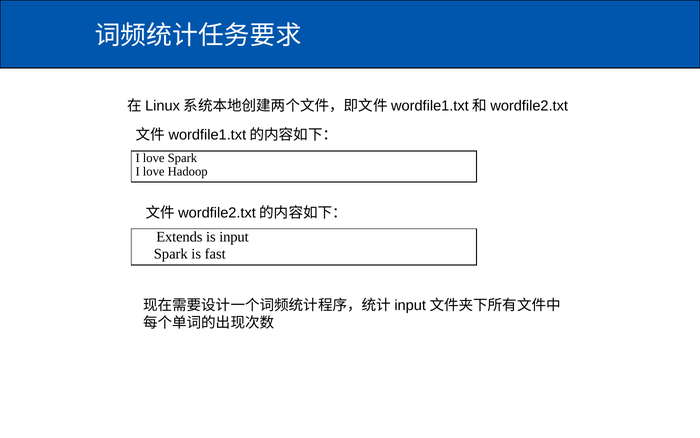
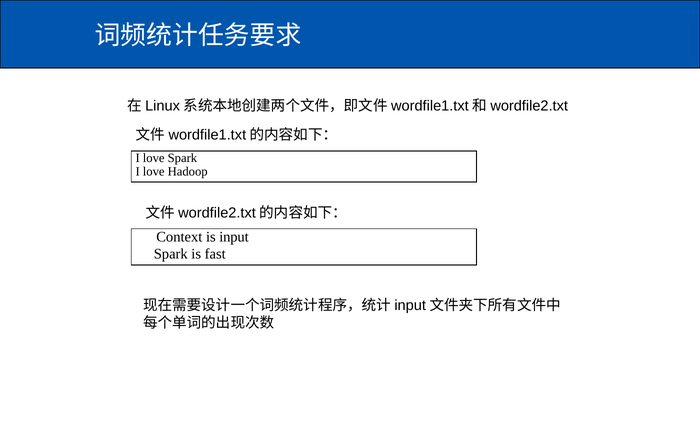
Extends: Extends -> Context
